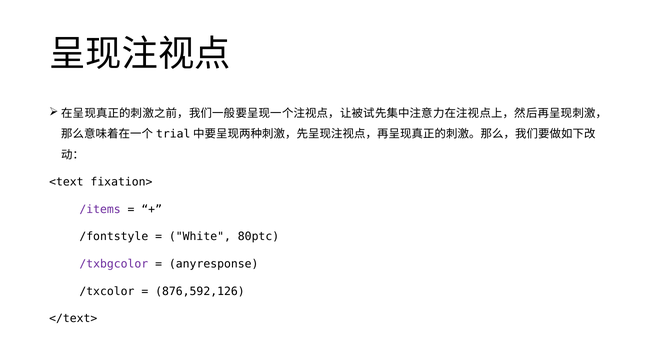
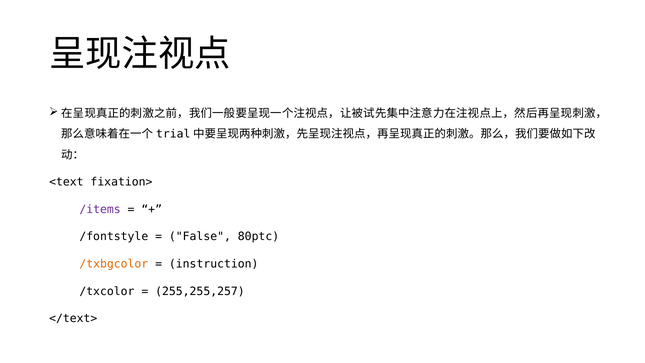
White: White -> False
/txbgcolor colour: purple -> orange
anyresponse: anyresponse -> instruction
876,592,126: 876,592,126 -> 255,255,257
